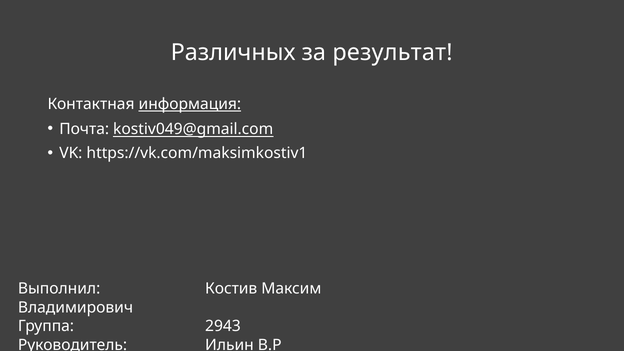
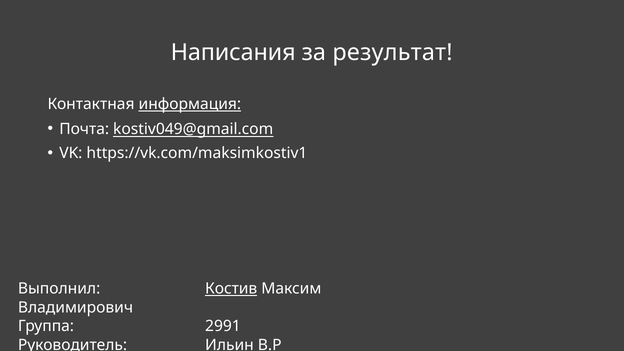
Различных: Различных -> Написания
Костив underline: none -> present
2943: 2943 -> 2991
